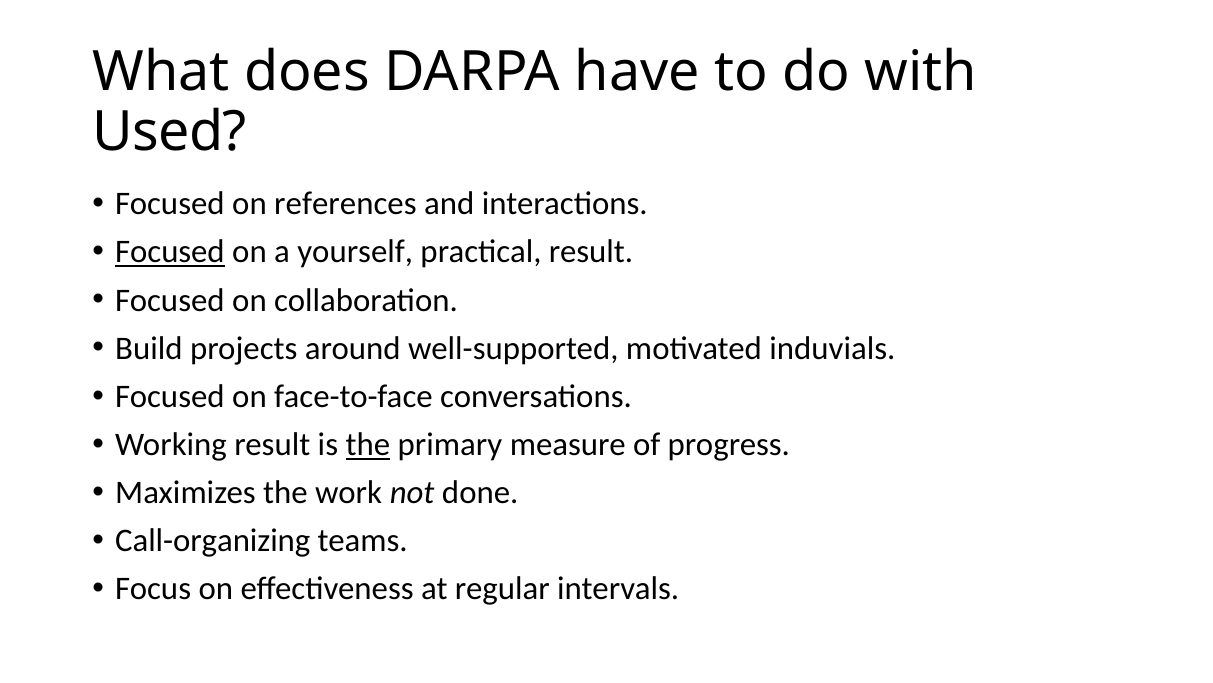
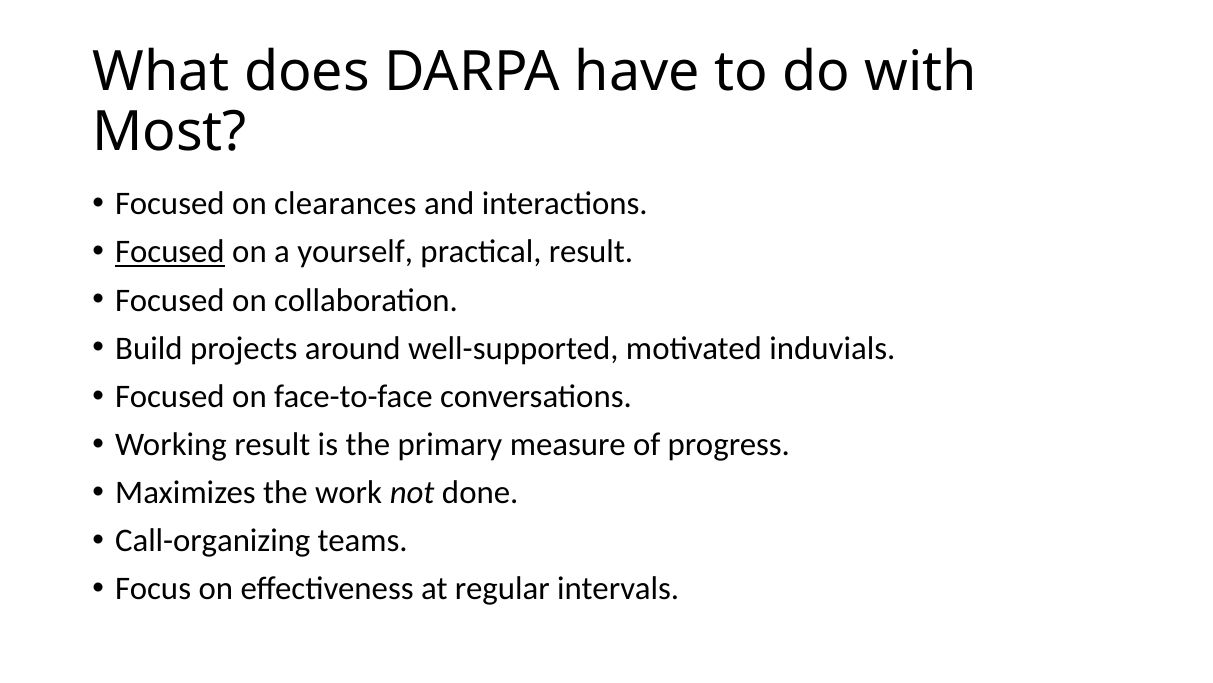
Used: Used -> Most
references: references -> clearances
the at (368, 444) underline: present -> none
